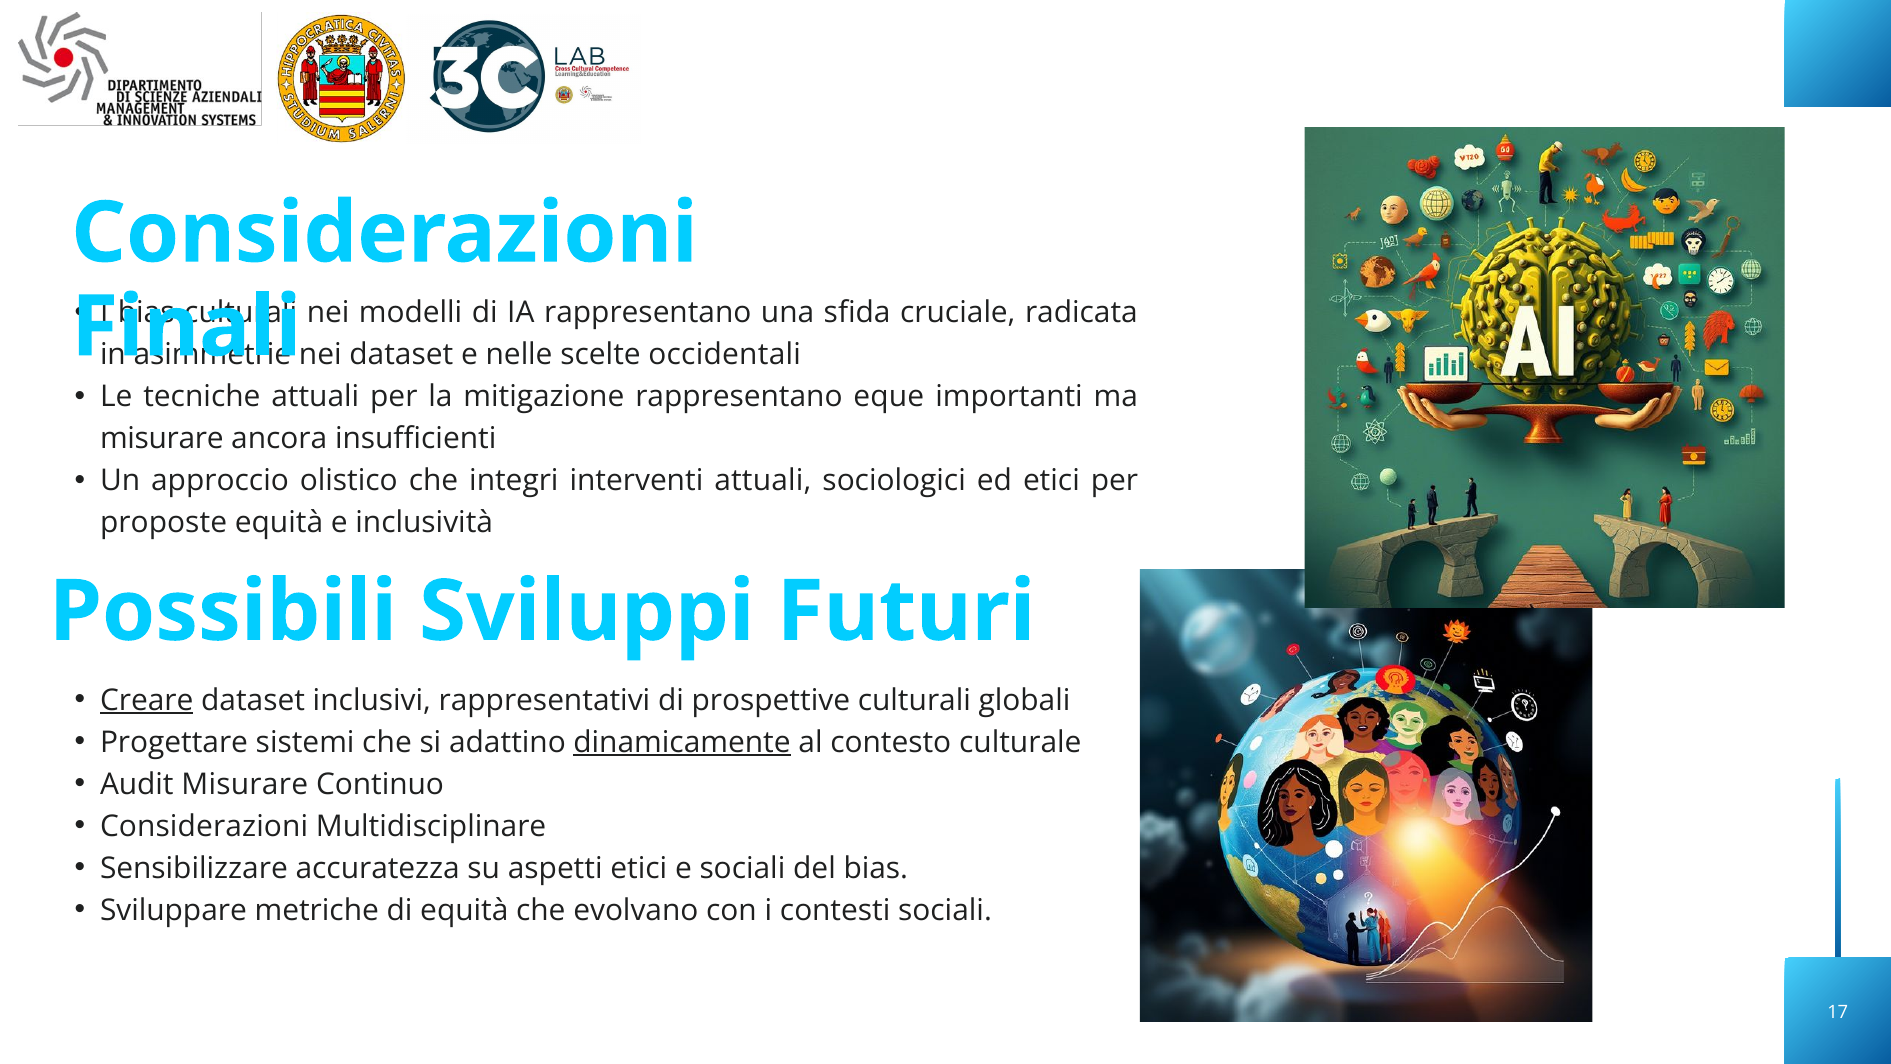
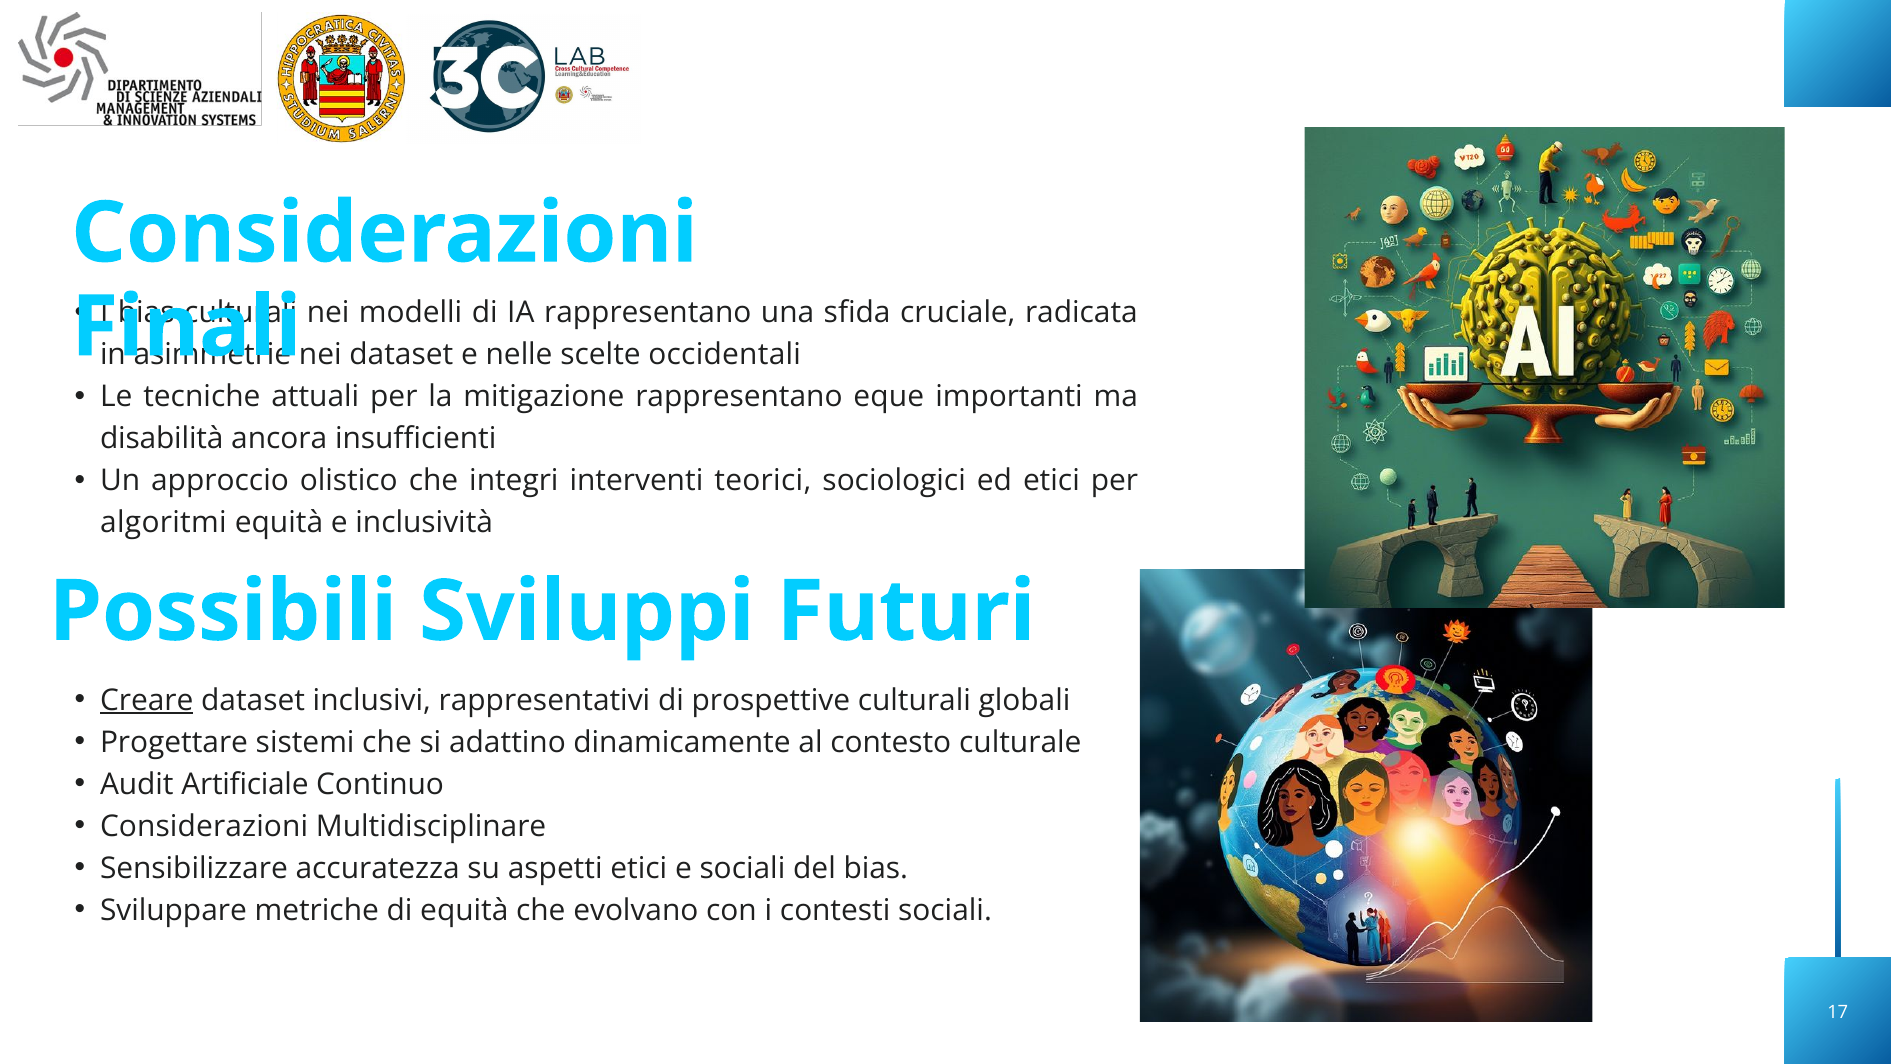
misurare at (162, 439): misurare -> disabilità
interventi attuali: attuali -> teorici
proposte: proposte -> algoritmi
dinamicamente underline: present -> none
Audit Misurare: Misurare -> Artificiale
